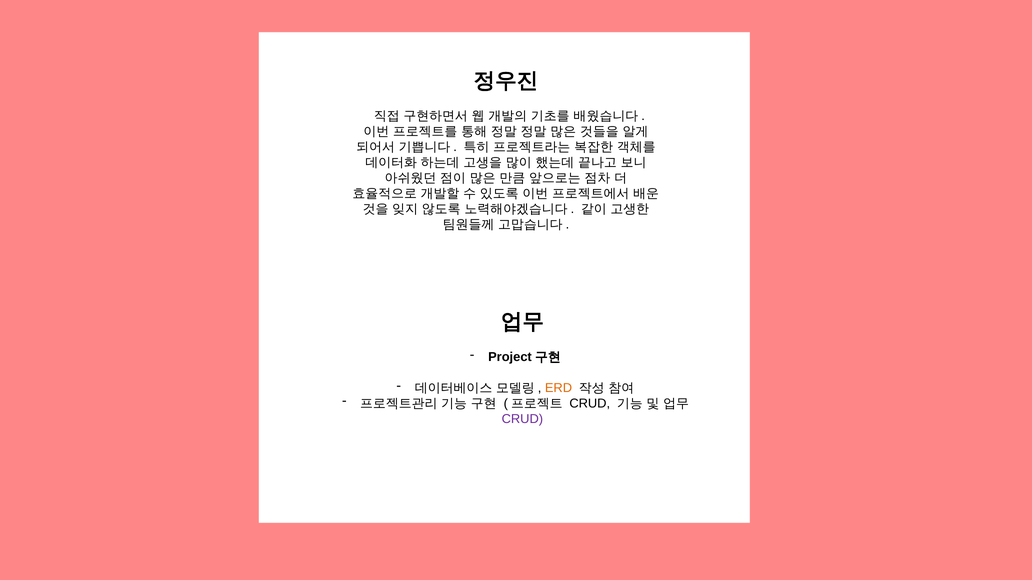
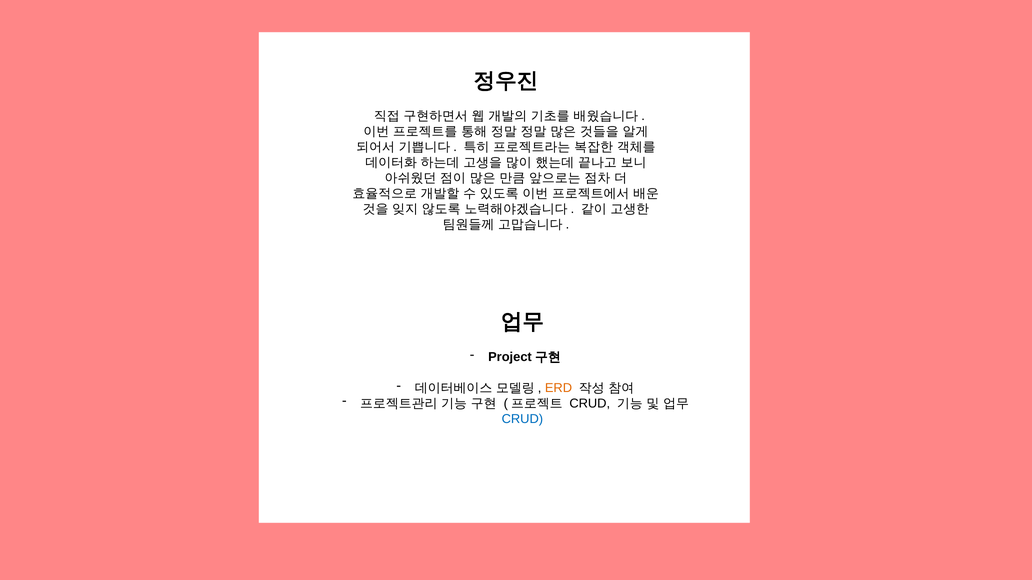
CRUD at (522, 419) colour: purple -> blue
